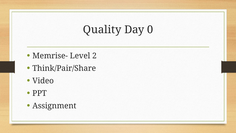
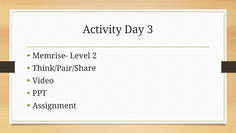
Quality: Quality -> Activity
0: 0 -> 3
